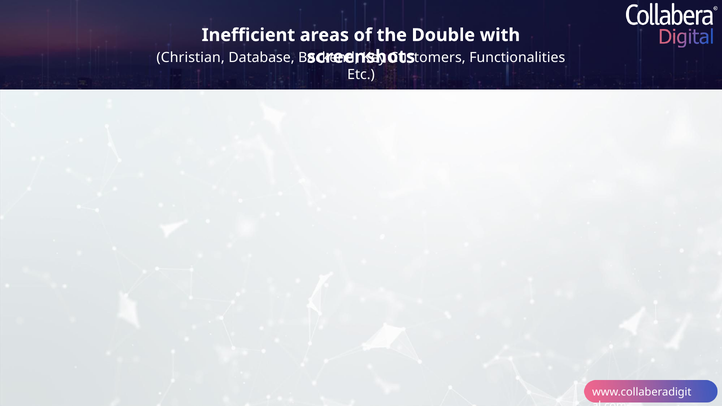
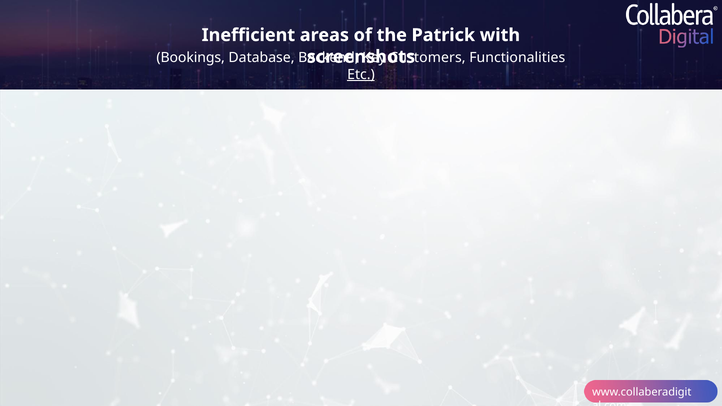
Double: Double -> Patrick
Christian: Christian -> Bookings
Etc underline: none -> present
